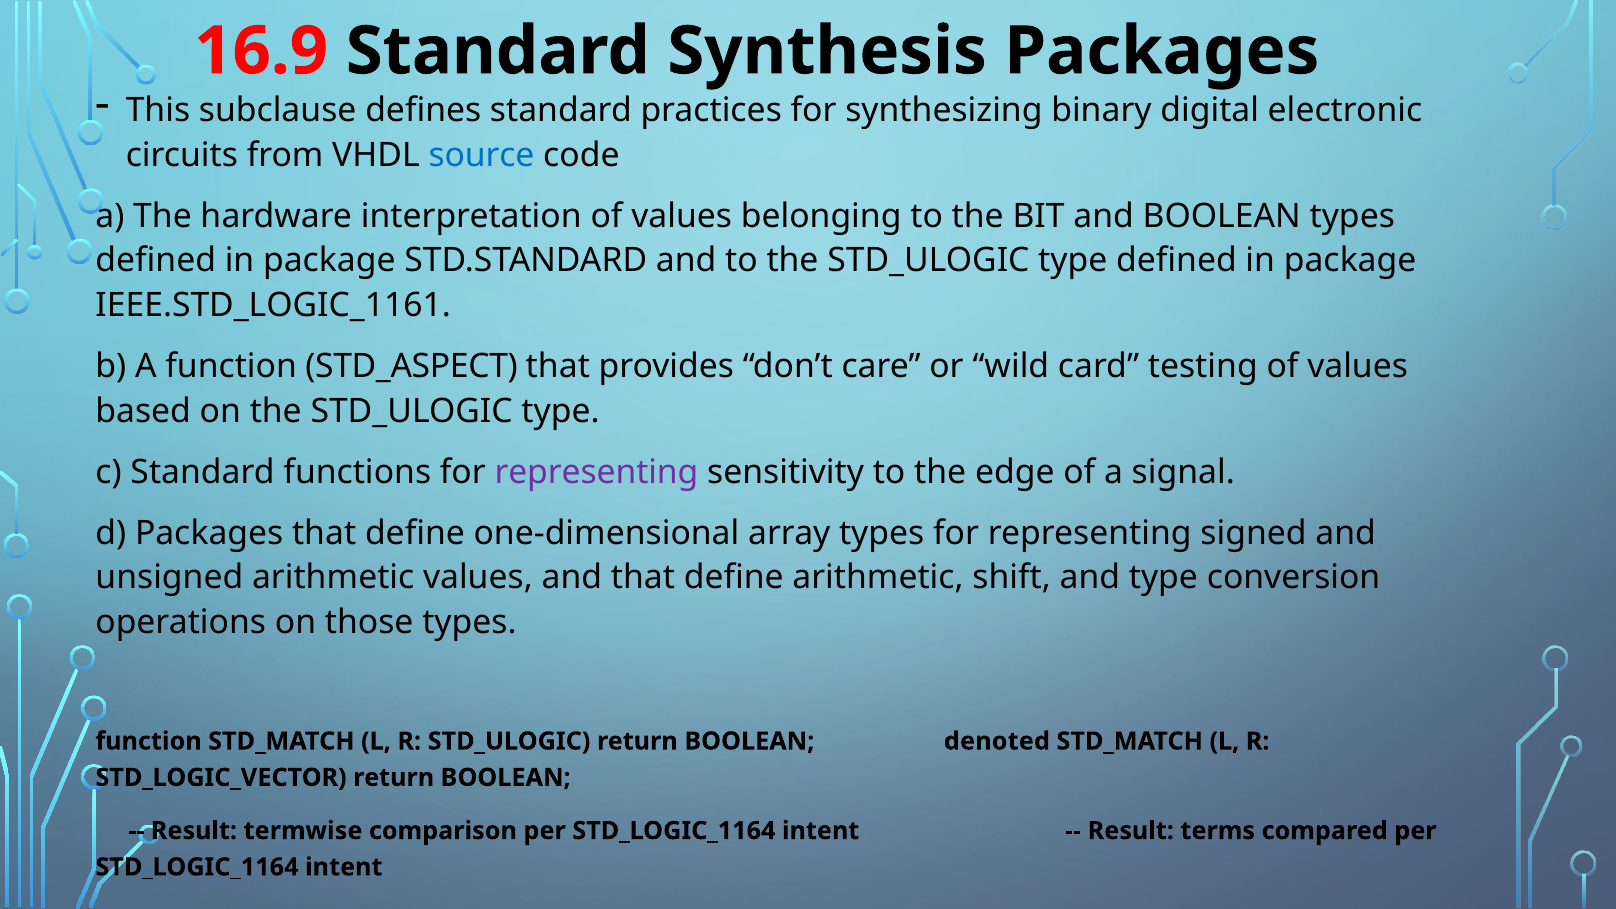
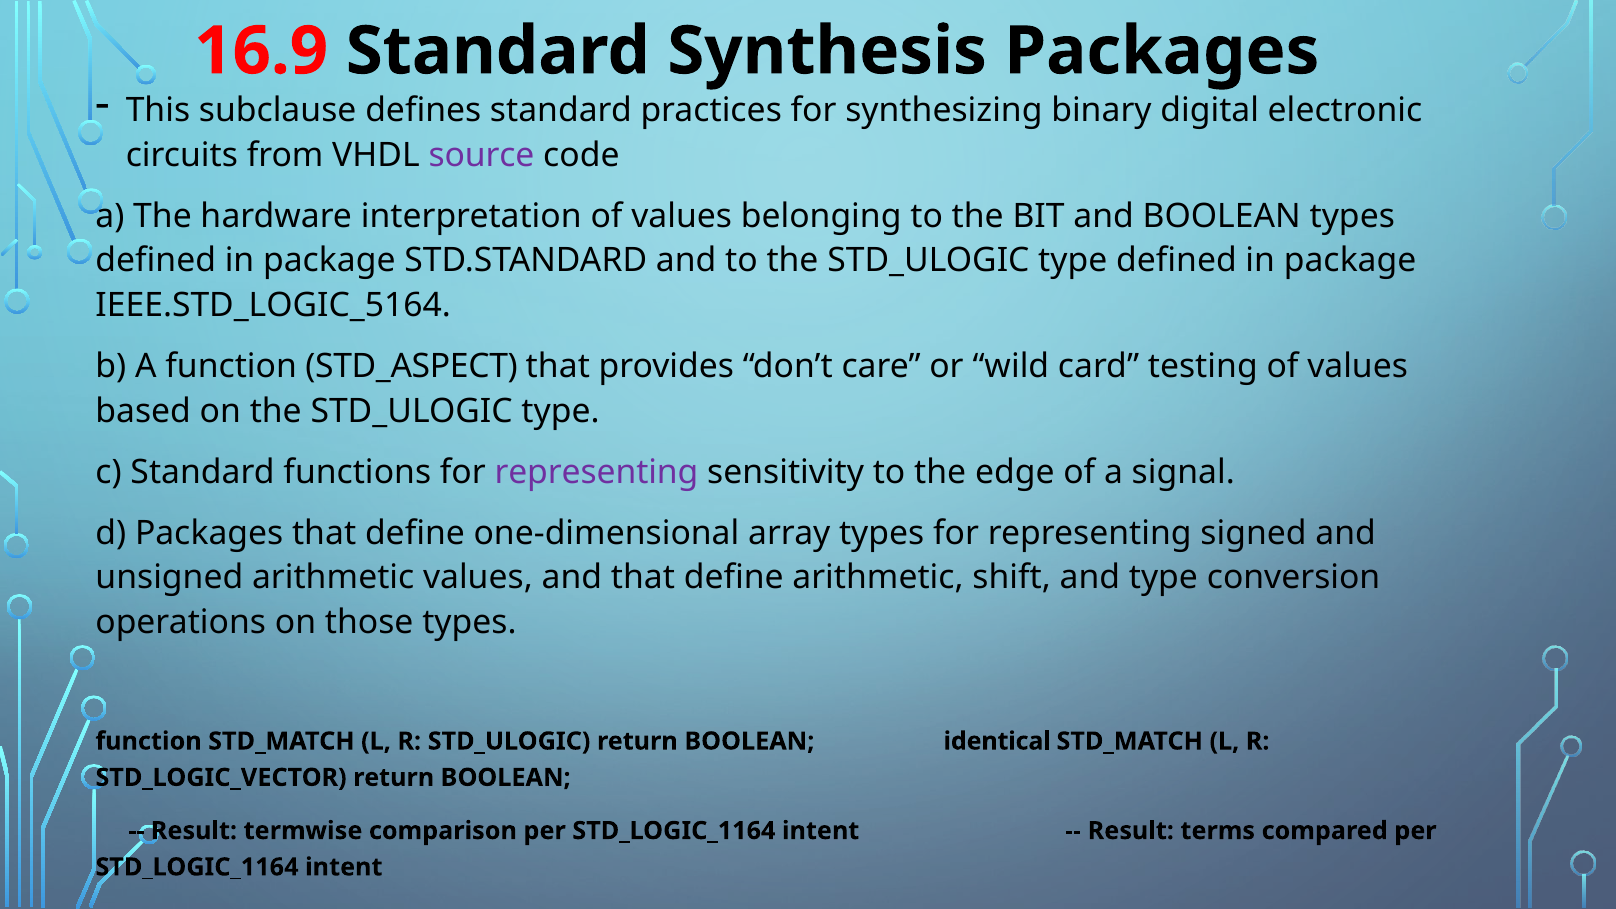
source colour: blue -> purple
IEEE.STD_LOGIC_1161: IEEE.STD_LOGIC_1161 -> IEEE.STD_LOGIC_5164
denoted: denoted -> identical
